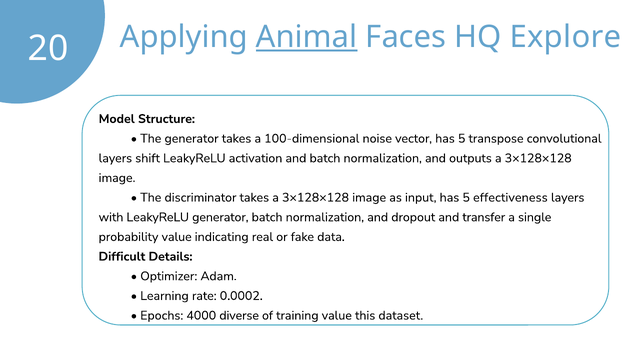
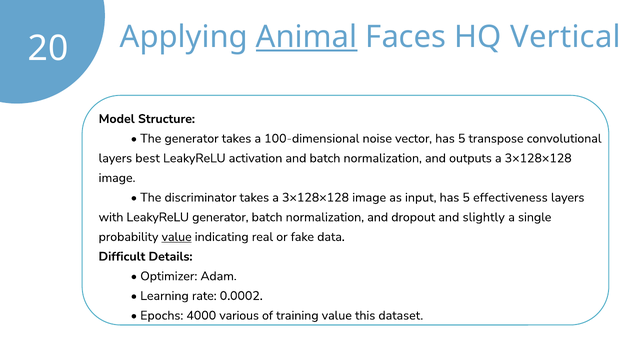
Explore: Explore -> Vertical
shift: shift -> best
transfer: transfer -> slightly
value at (177, 237) underline: none -> present
diverse: diverse -> various
